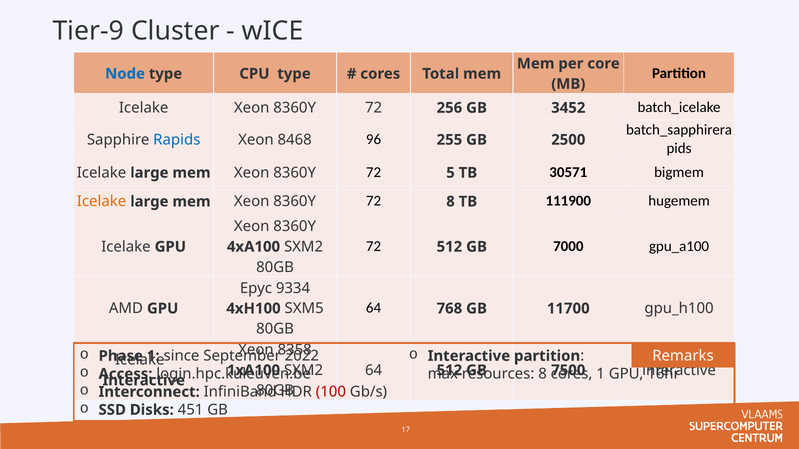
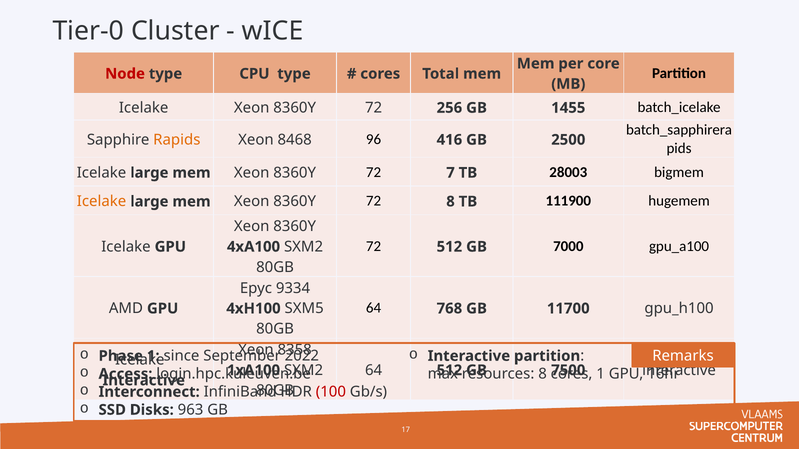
Tier-9: Tier-9 -> Tier-0
Node colour: blue -> red
3452: 3452 -> 1455
Rapids colour: blue -> orange
255: 255 -> 416
5: 5 -> 7
30571: 30571 -> 28003
451: 451 -> 963
